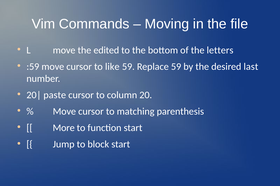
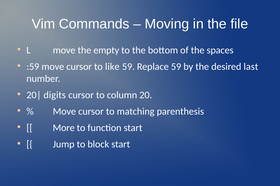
edited: edited -> empty
letters: letters -> spaces
paste: paste -> digits
